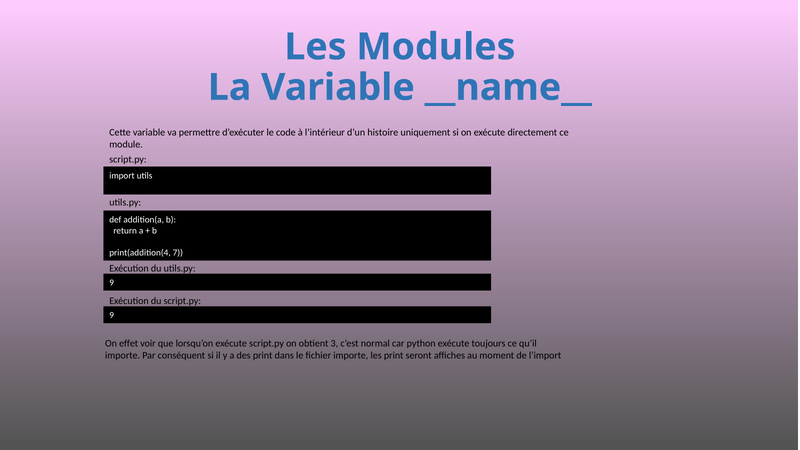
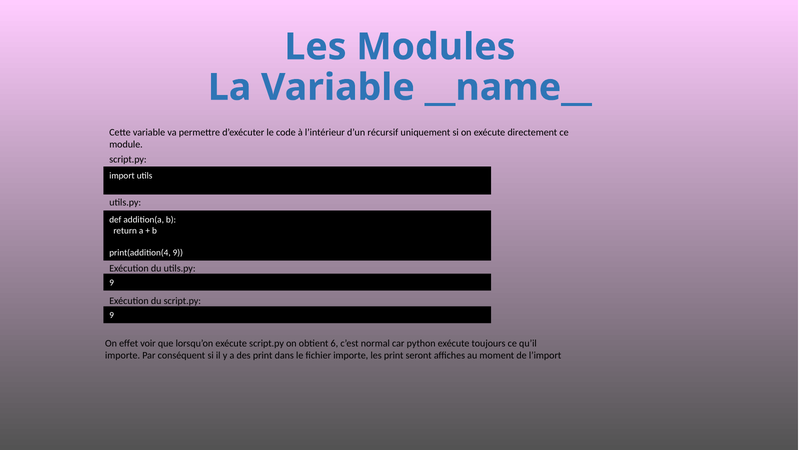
histoire: histoire -> récursif
print(addition(4 7: 7 -> 9
3: 3 -> 6
